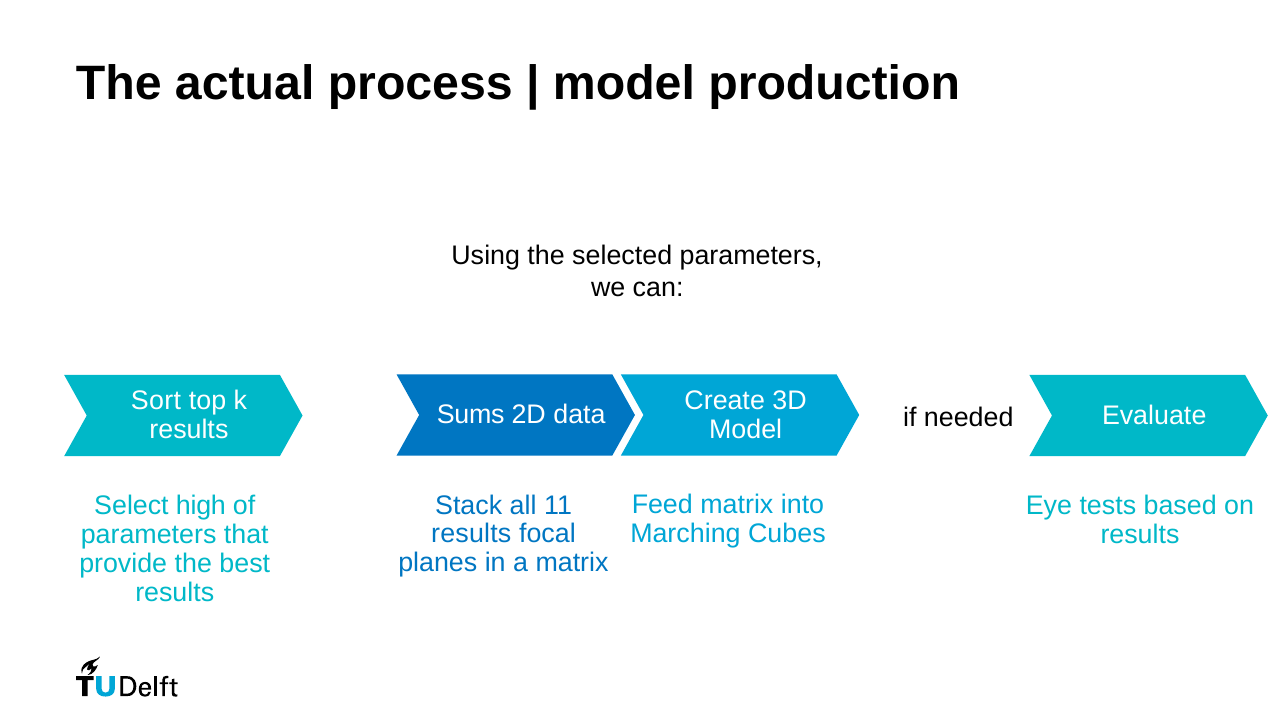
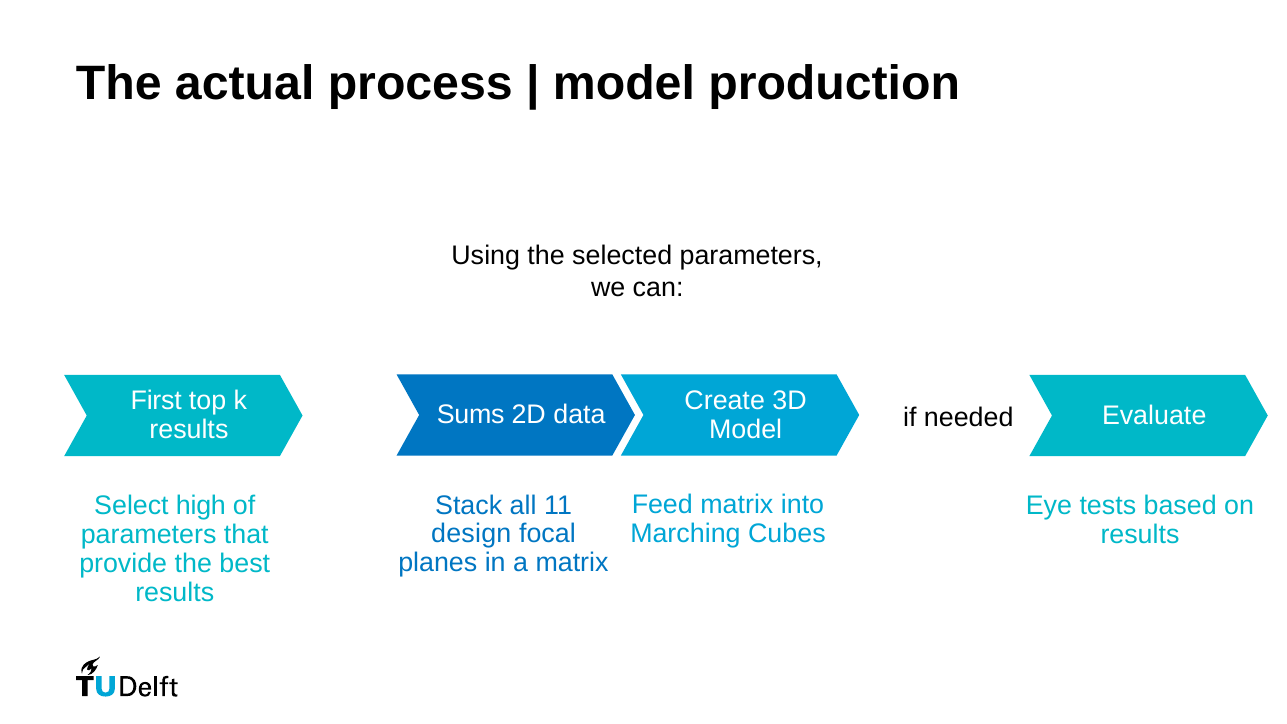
Sort: Sort -> First
results at (471, 534): results -> design
